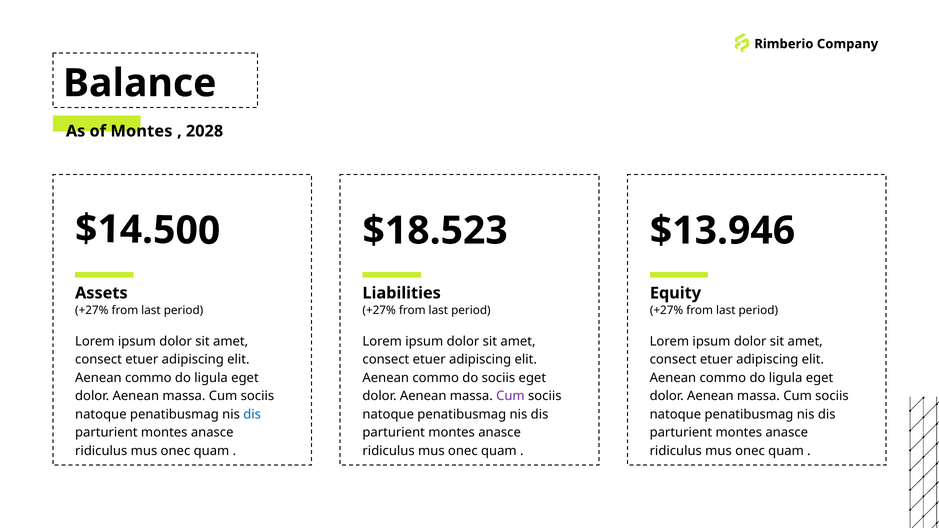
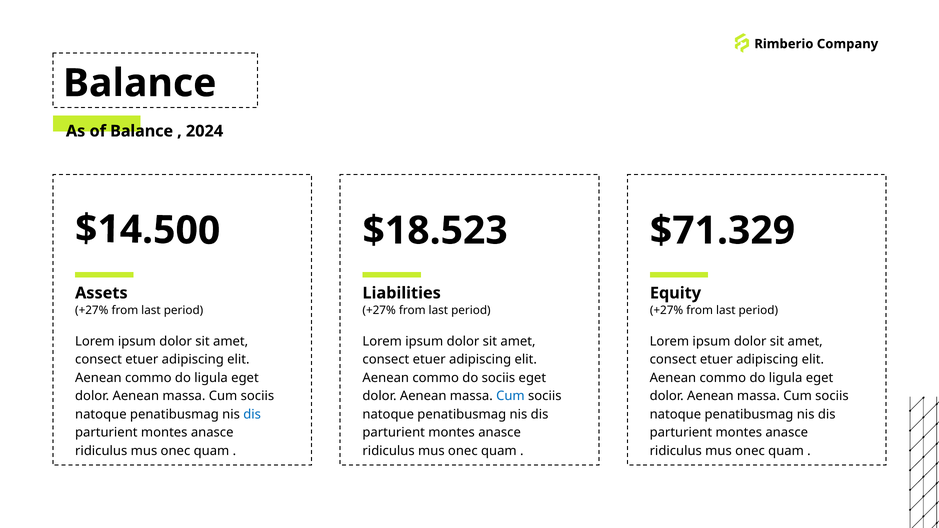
of Montes: Montes -> Balance
2028: 2028 -> 2024
$13.946: $13.946 -> $71.329
Cum at (510, 396) colour: purple -> blue
